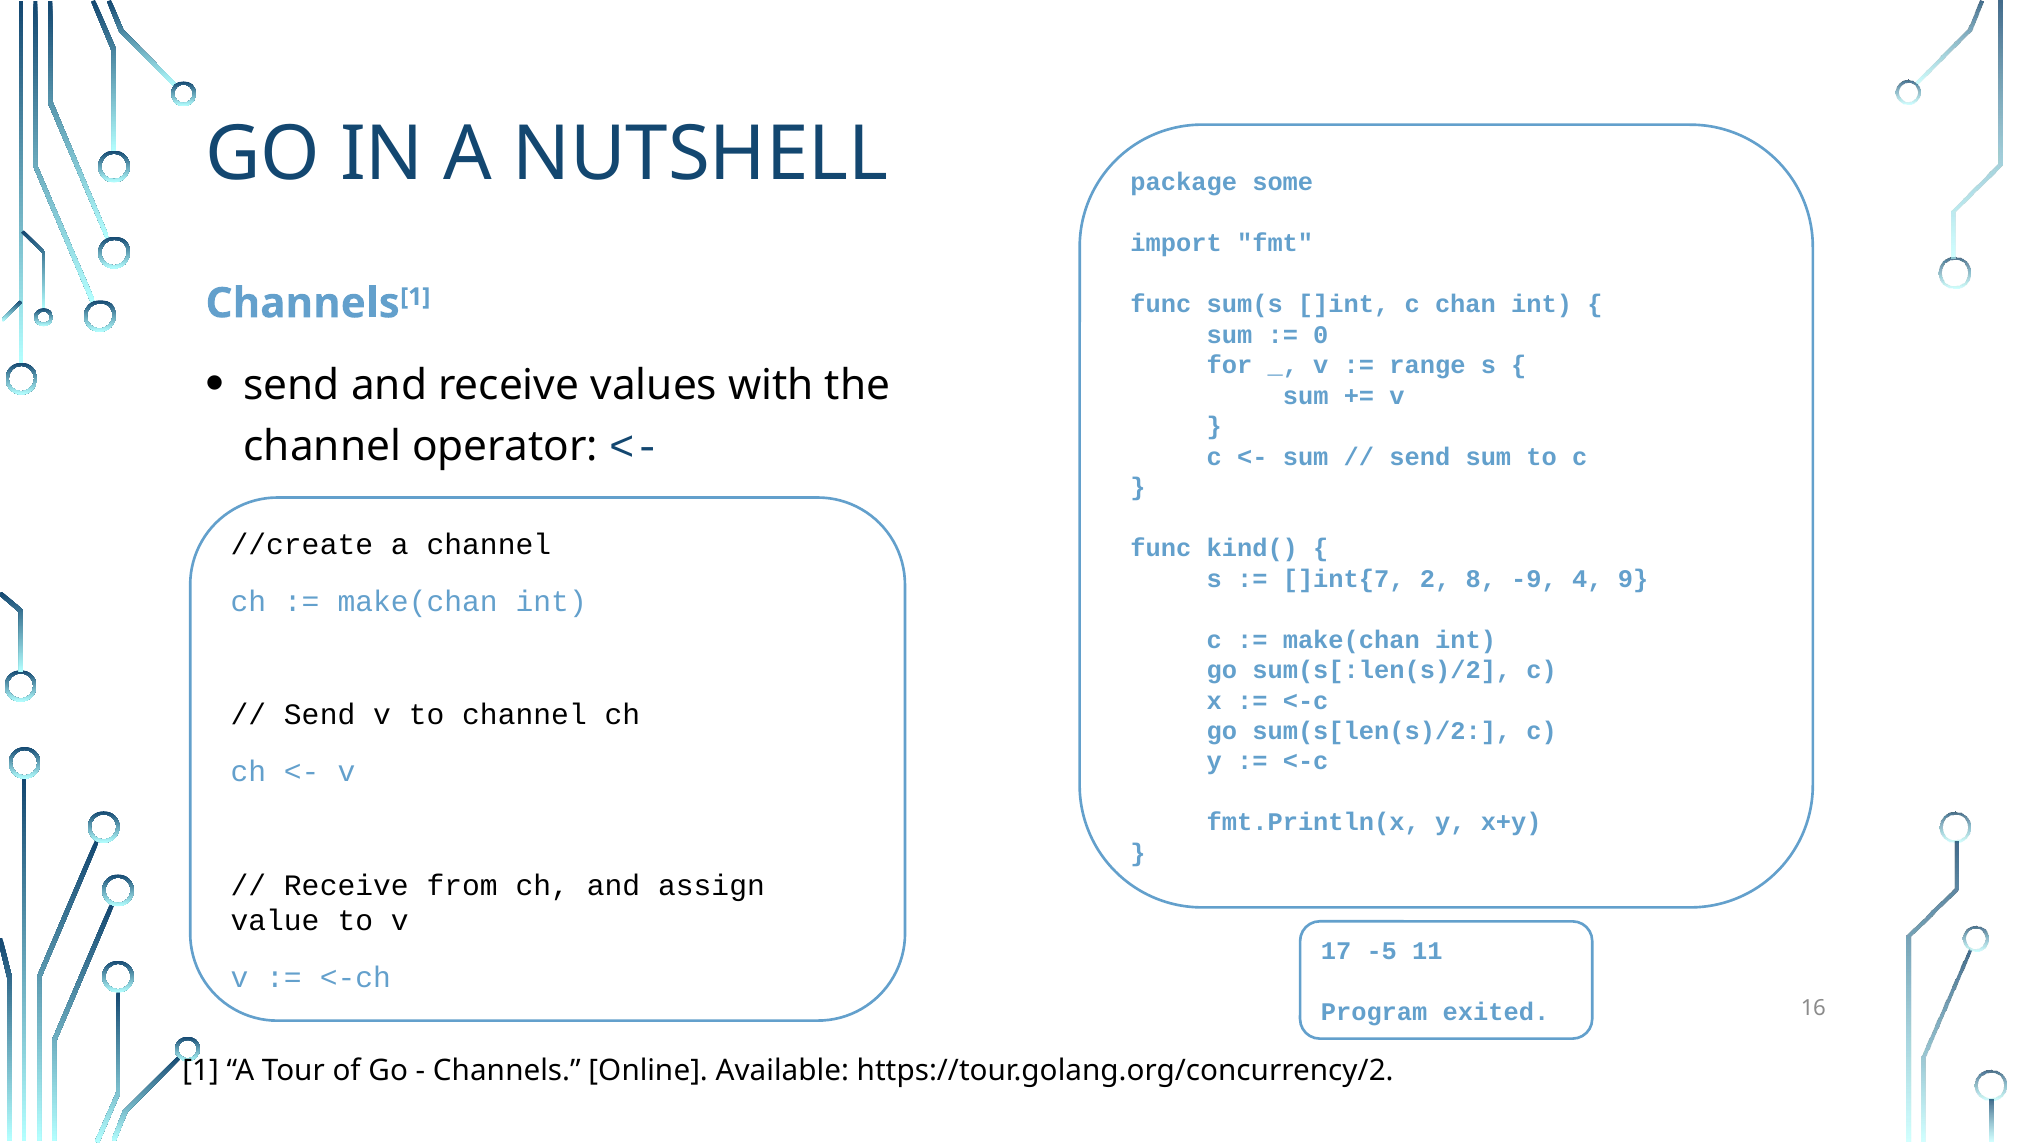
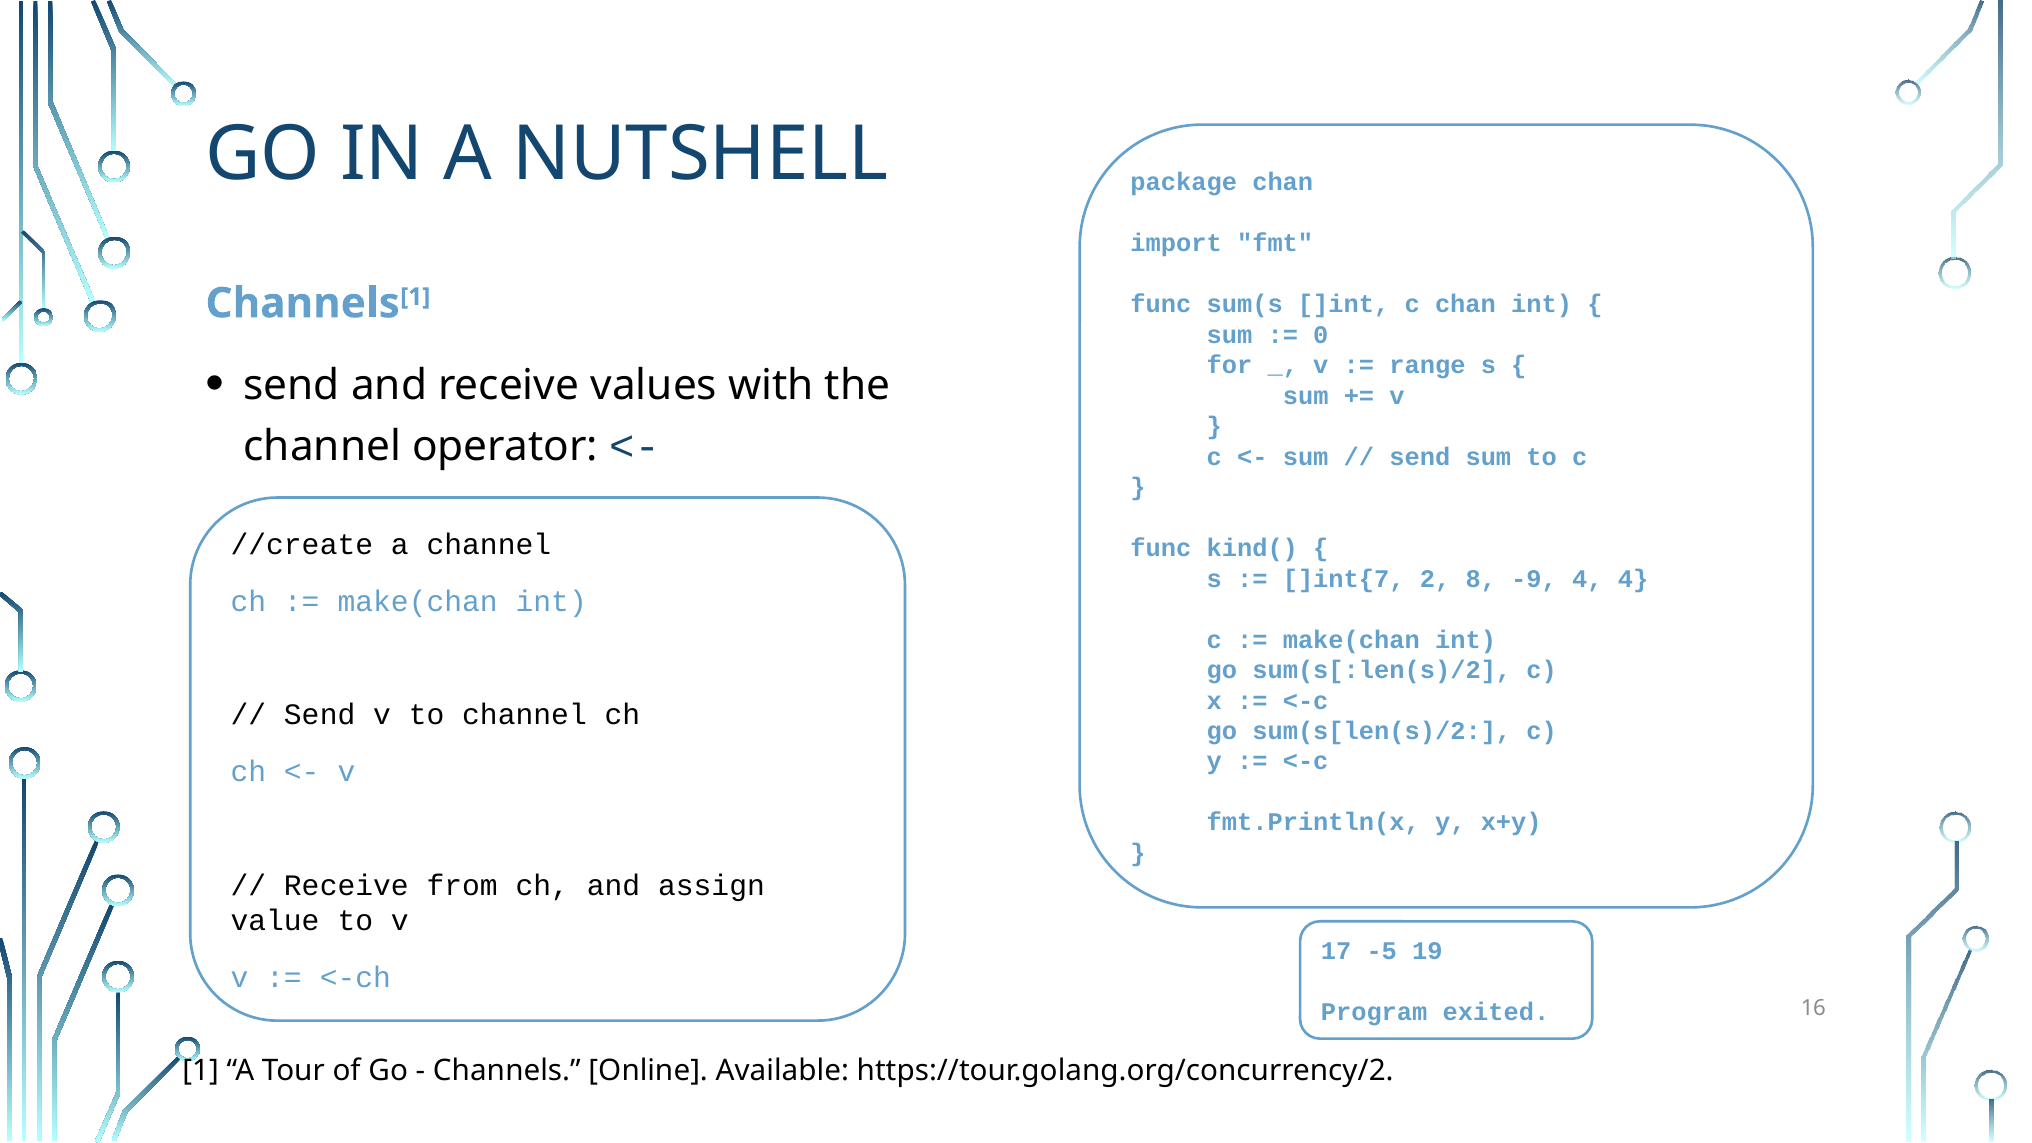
package some: some -> chan
4 9: 9 -> 4
11: 11 -> 19
